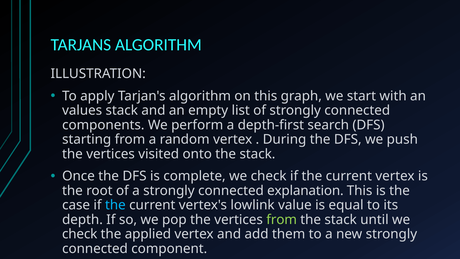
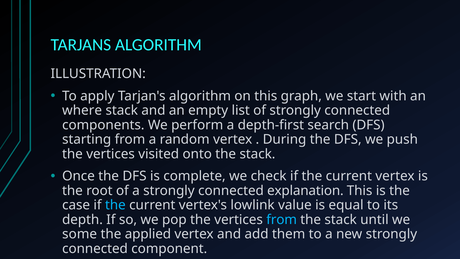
values: values -> where
from at (282, 219) colour: light green -> light blue
check at (80, 234): check -> some
